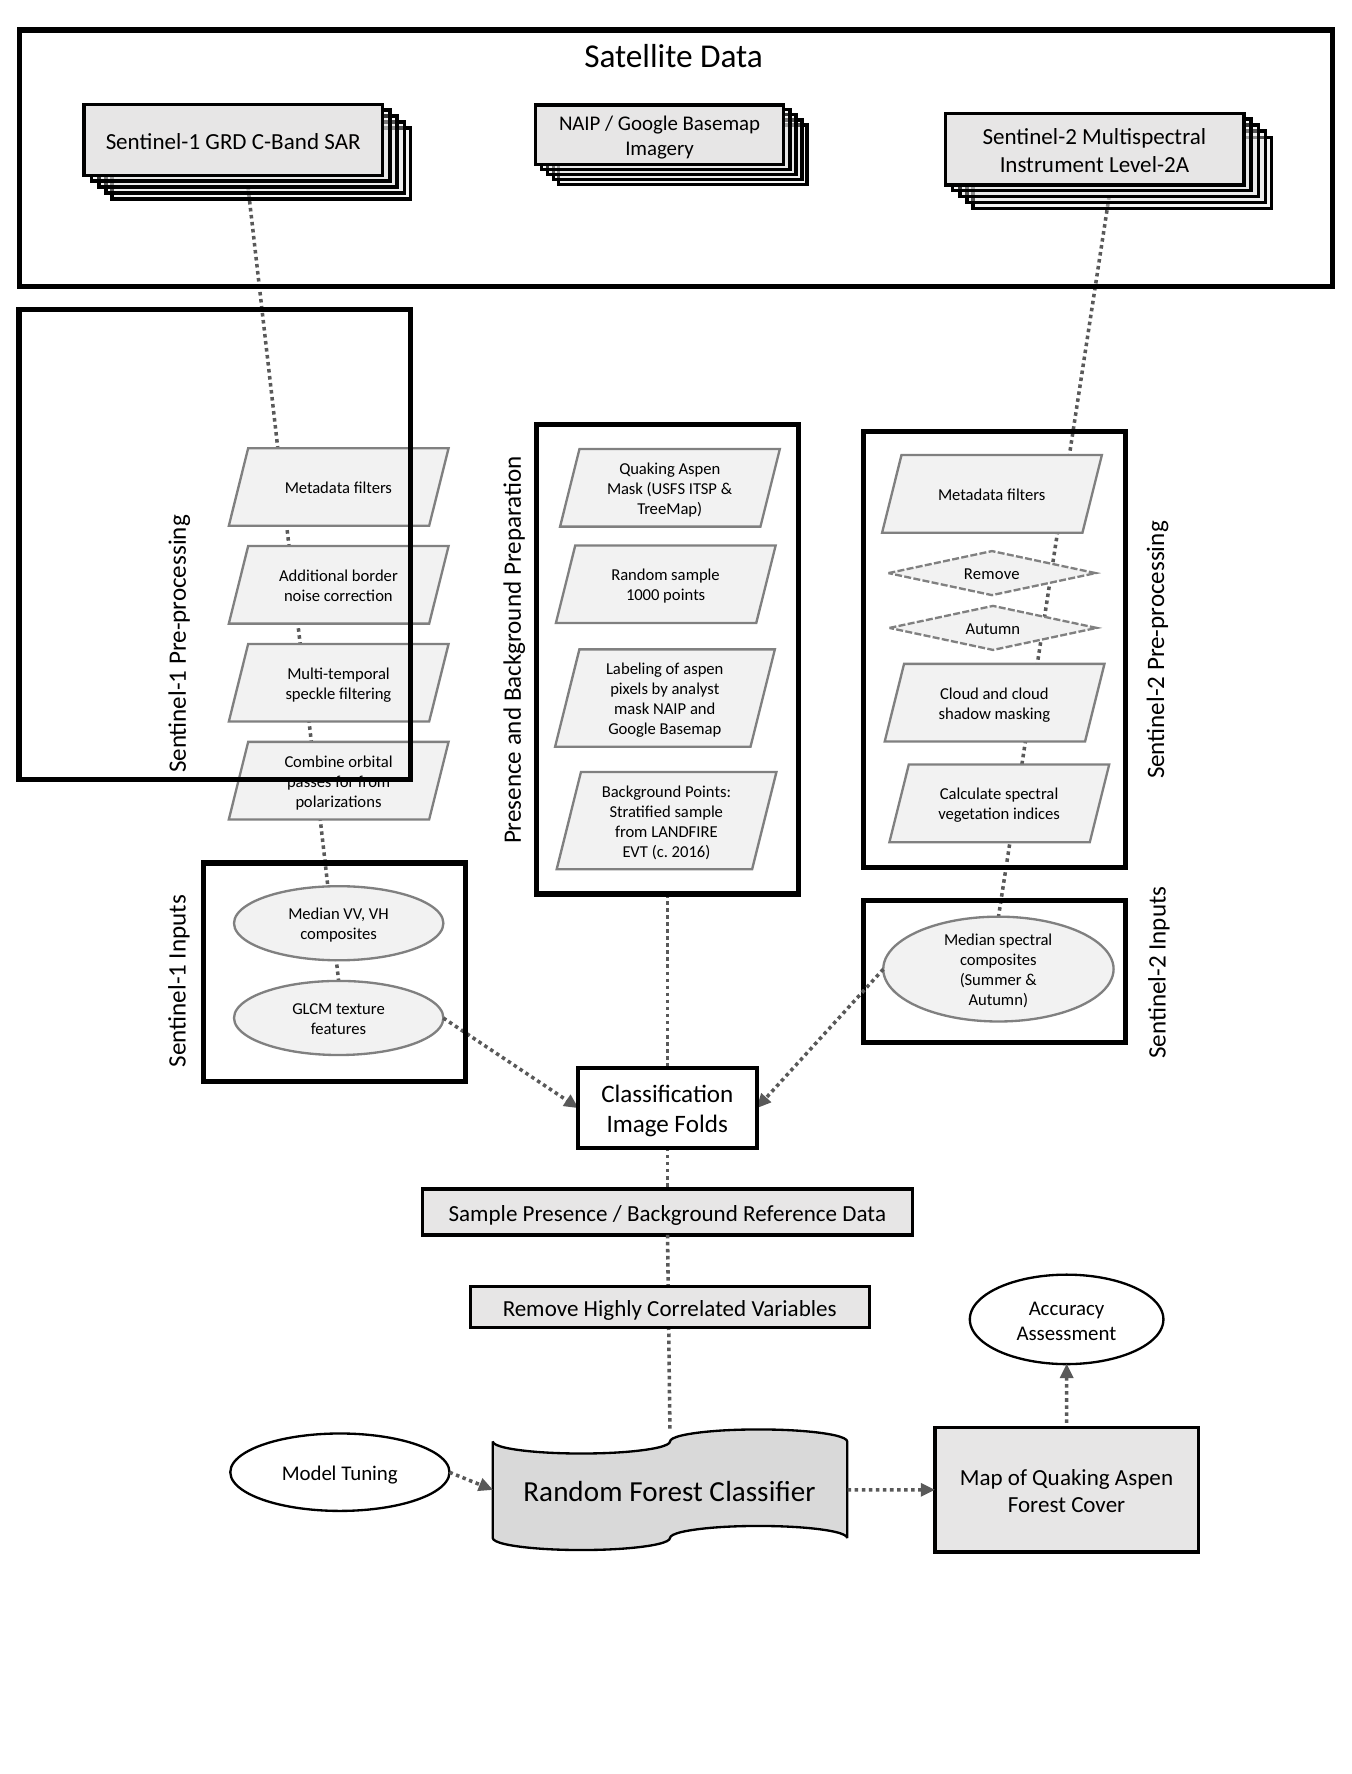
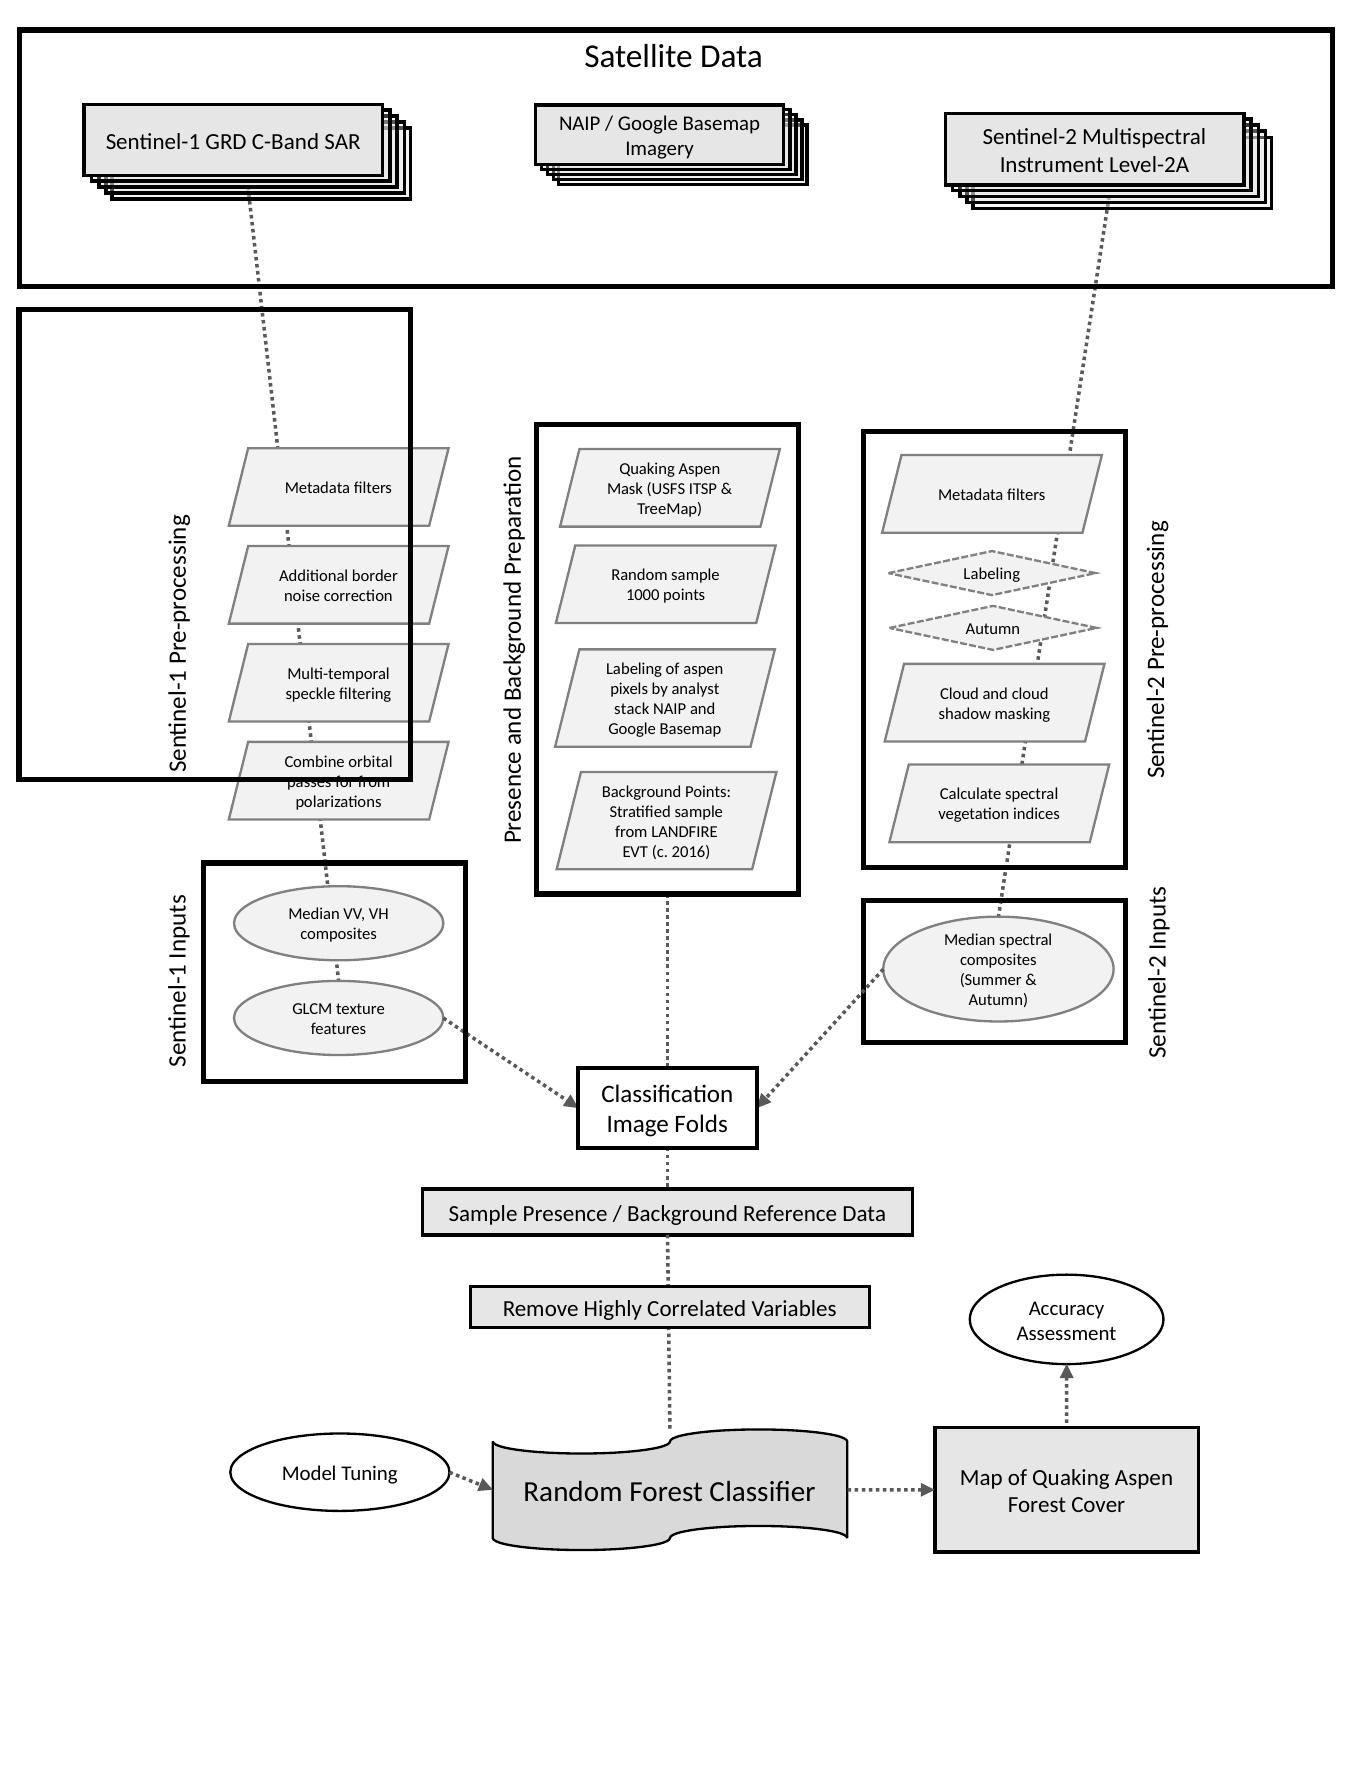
Remove at (992, 574): Remove -> Labeling
mask at (632, 709): mask -> stack
